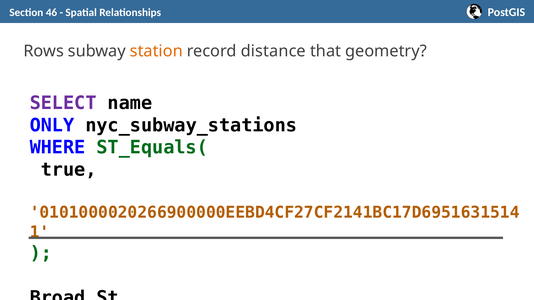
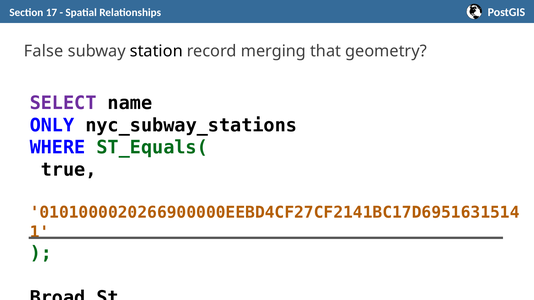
46: 46 -> 17
Rows: Rows -> False
station colour: orange -> black
distance: distance -> merging
